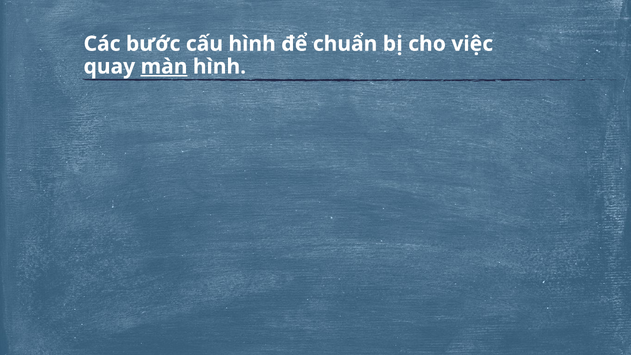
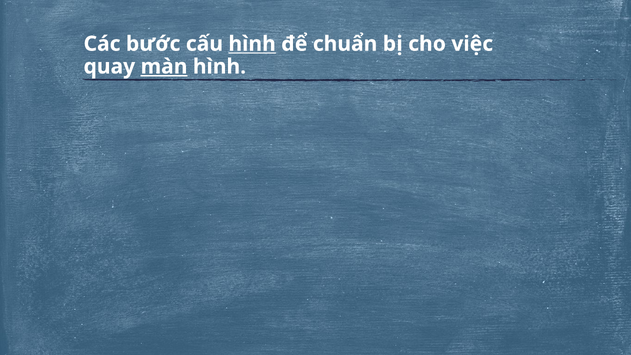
hình at (252, 44) underline: none -> present
